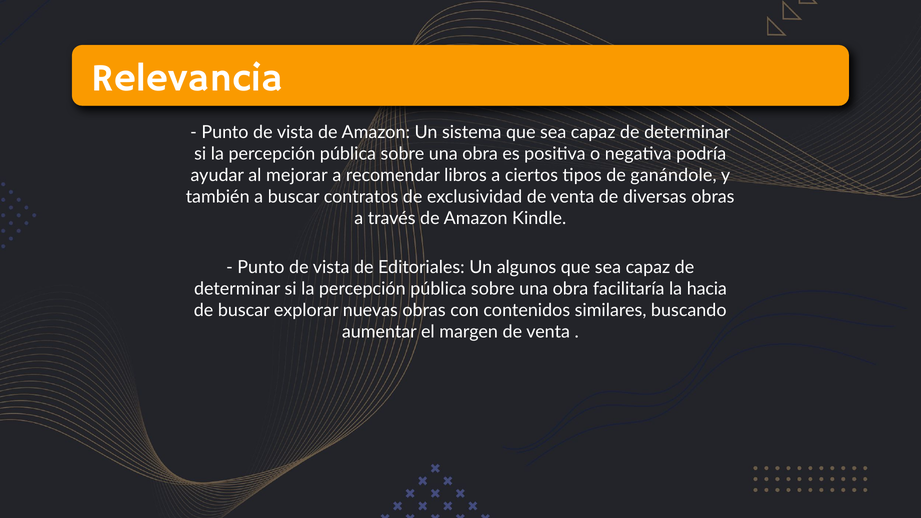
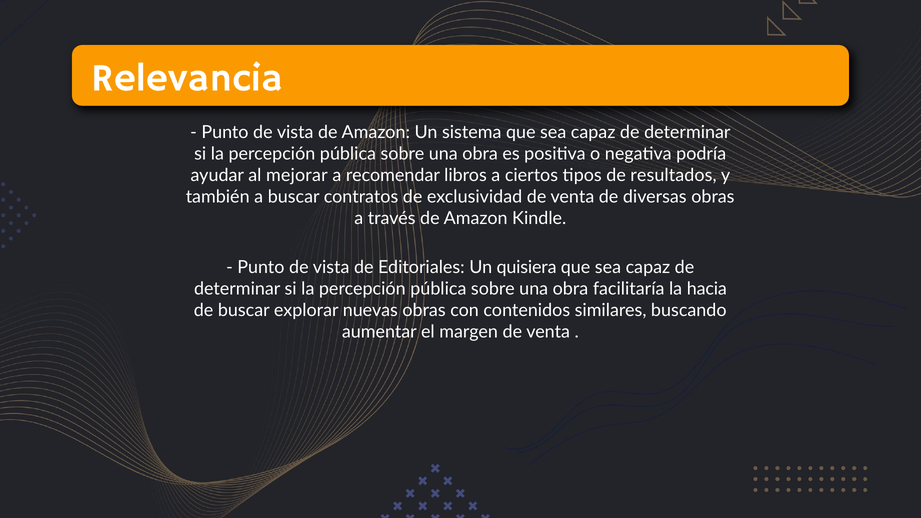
ganándole: ganándole -> resultados
algunos: algunos -> quisiera
